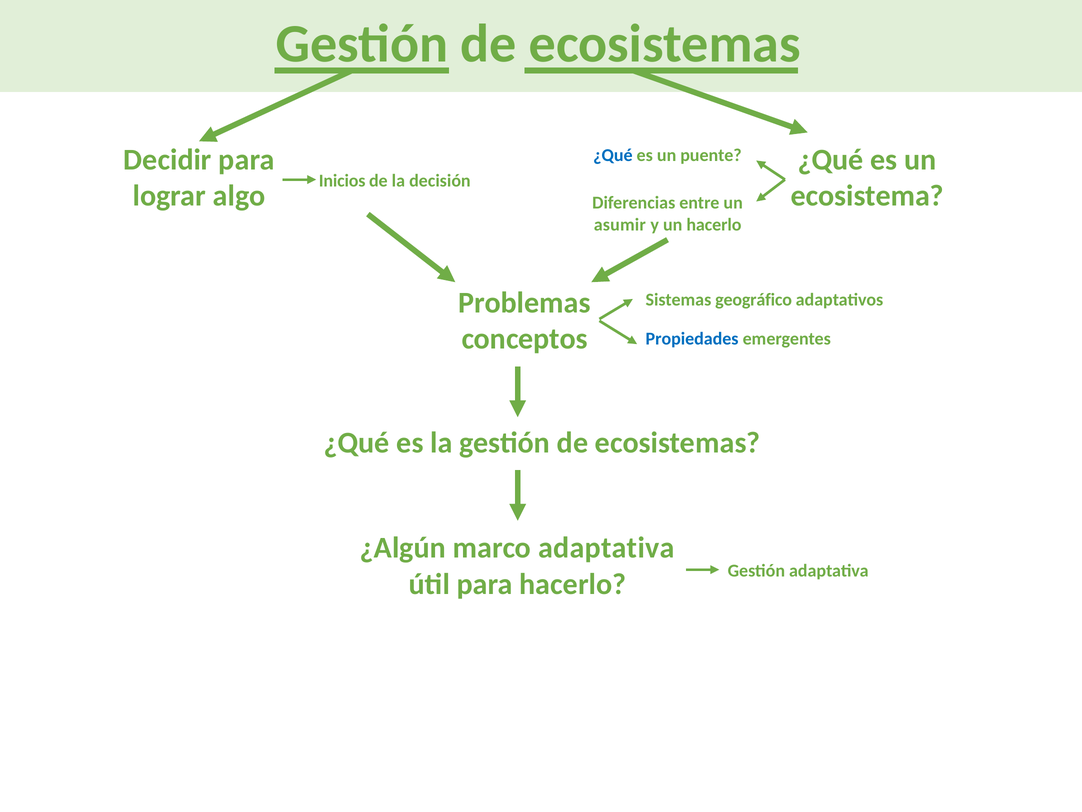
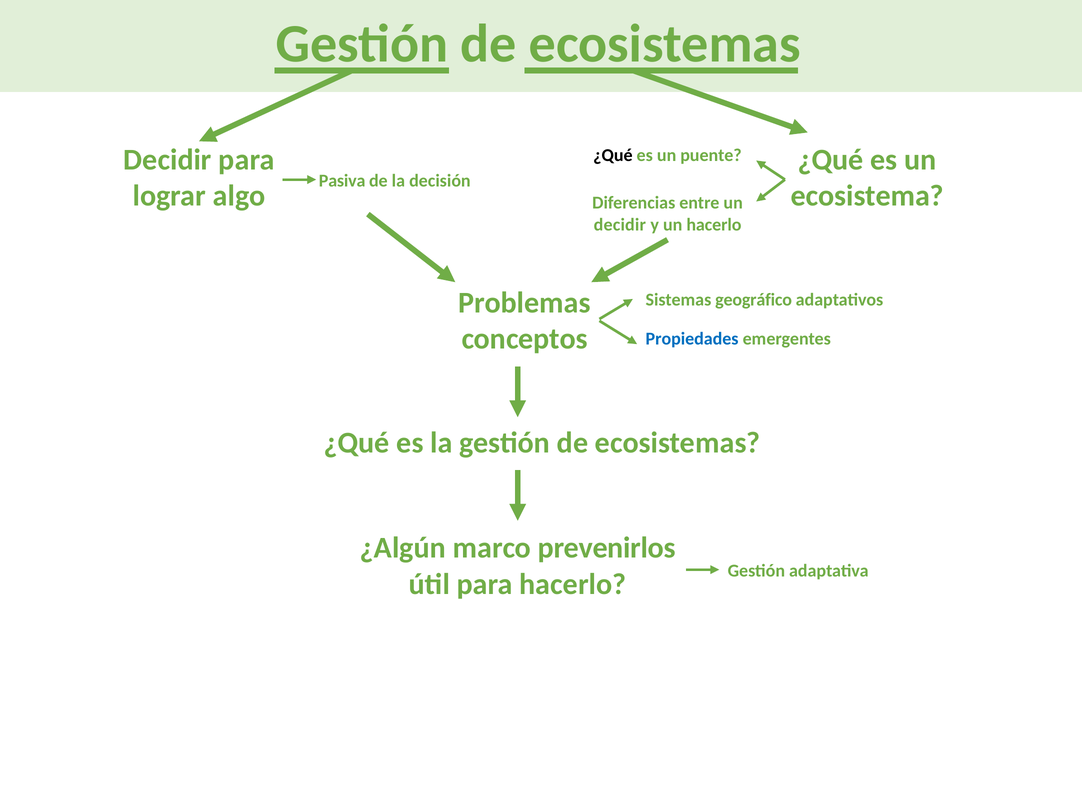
¿Qué at (613, 155) colour: blue -> black
Inicios: Inicios -> Pasiva
asumir at (620, 225): asumir -> decidir
marco adaptativa: adaptativa -> prevenirlos
